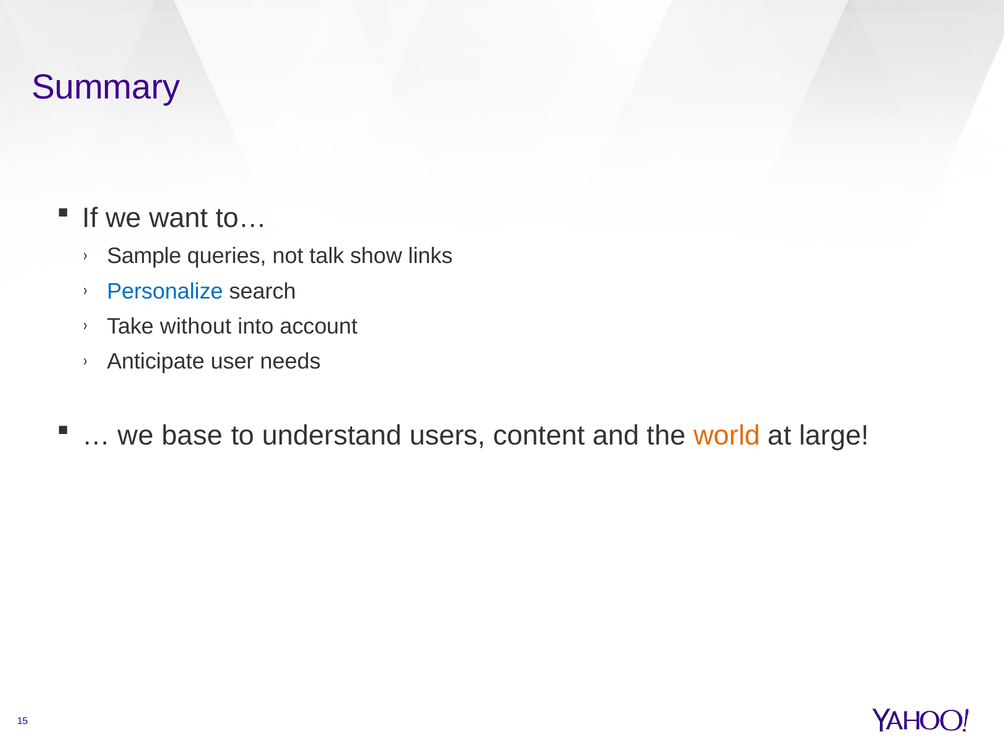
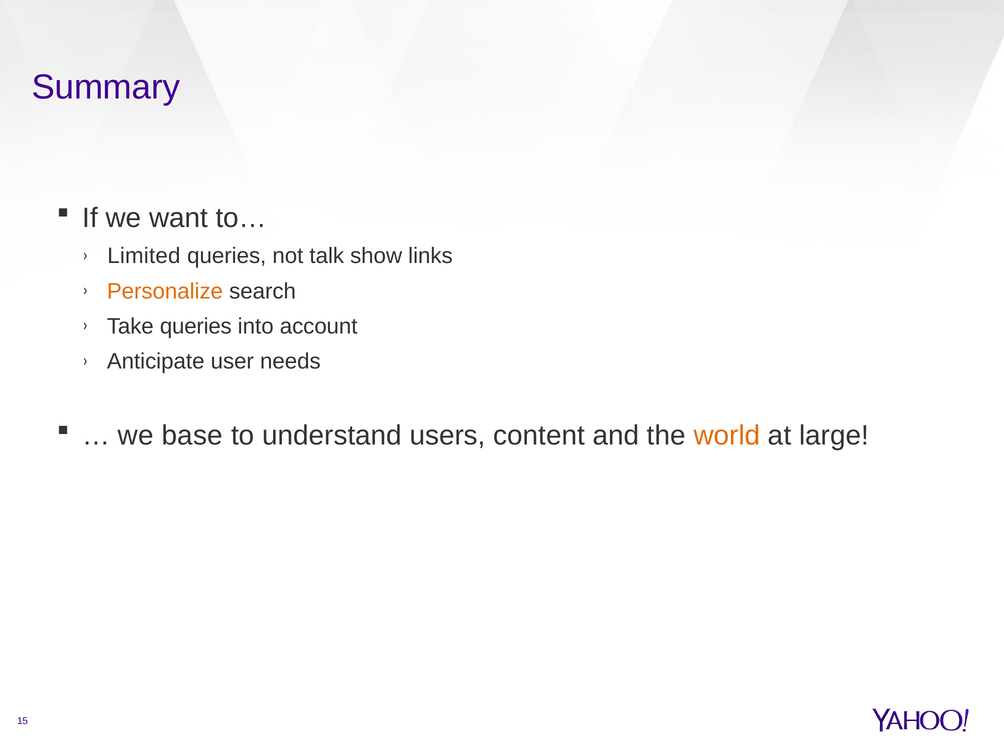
Sample: Sample -> Limited
Personalize colour: blue -> orange
Take without: without -> queries
